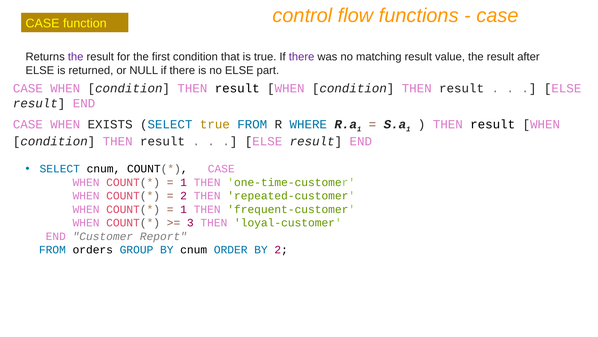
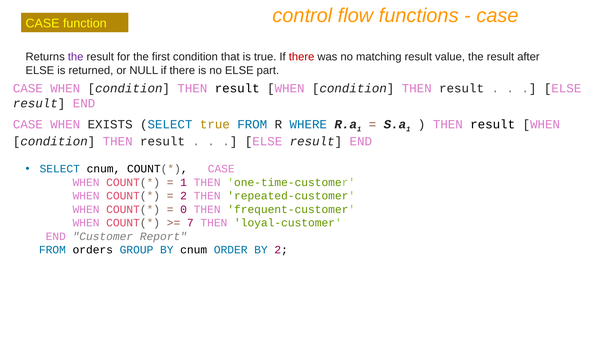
there at (302, 57) colour: purple -> red
1 at (184, 209): 1 -> 0
3: 3 -> 7
